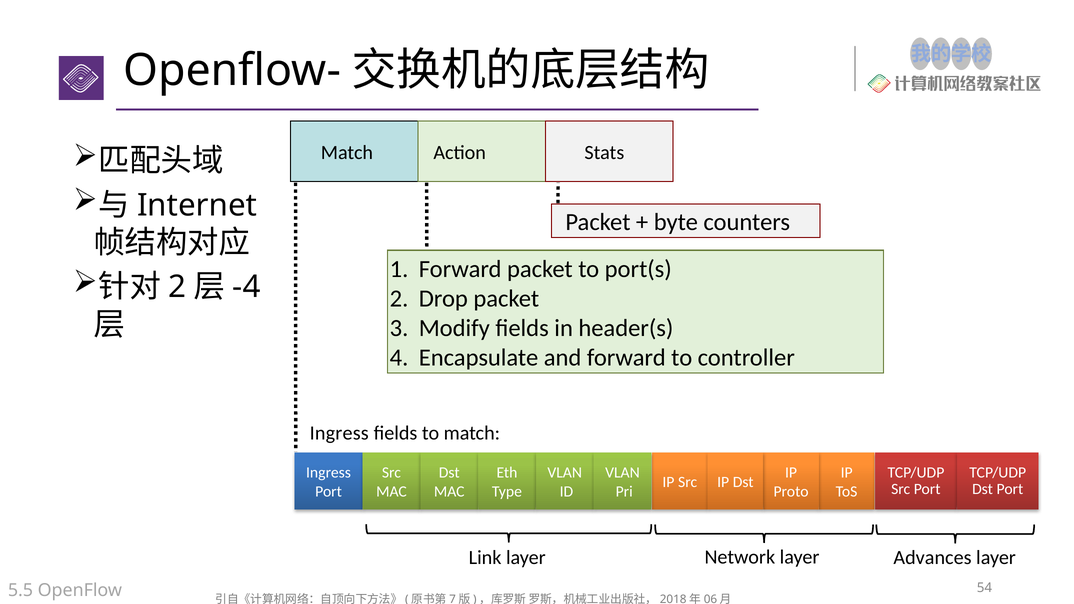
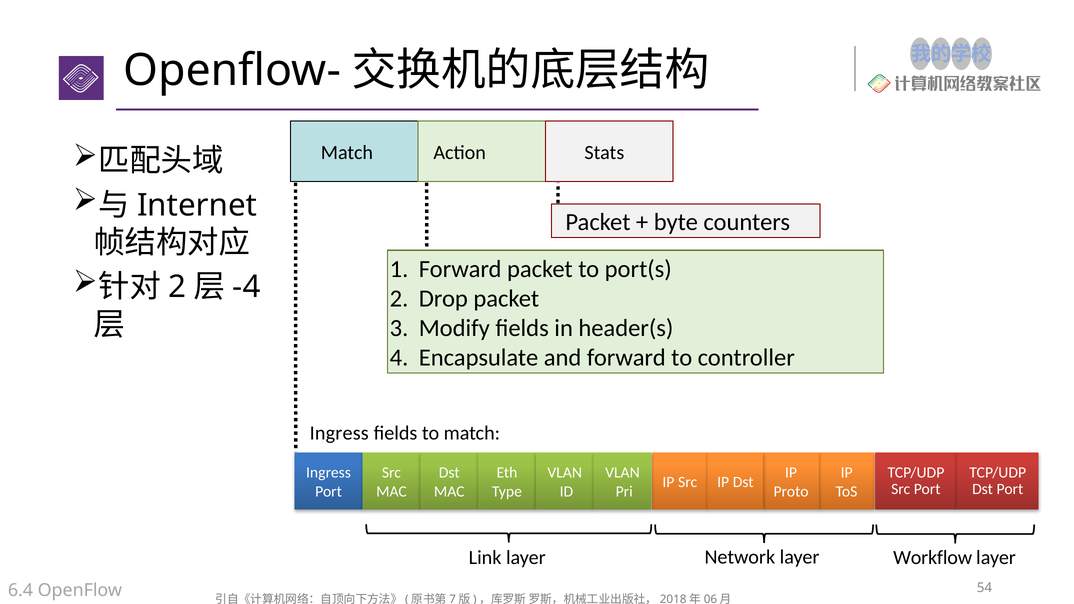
Advances: Advances -> Workflow
5.5: 5.5 -> 6.4
